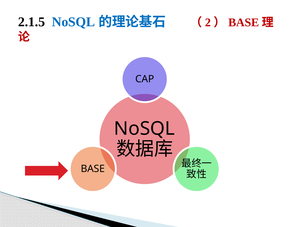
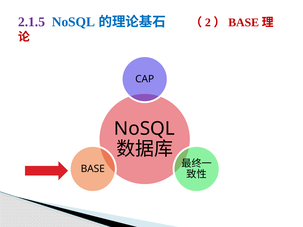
2.1.5 colour: black -> purple
